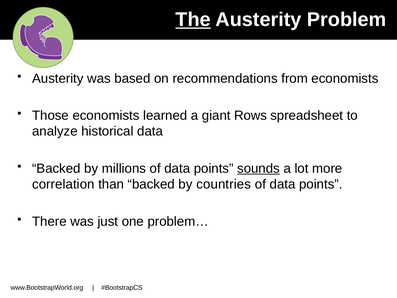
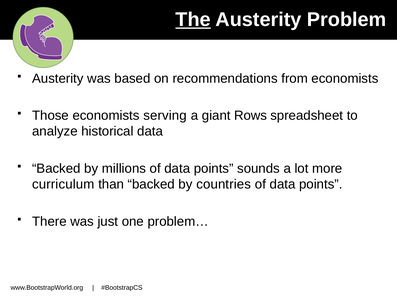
learned: learned -> serving
sounds underline: present -> none
correlation: correlation -> curriculum
